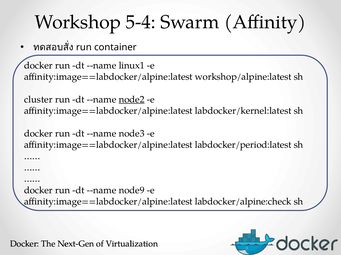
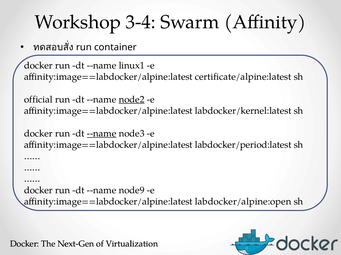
5-4: 5-4 -> 3-4
workshop/alpine:latest: workshop/alpine:latest -> certificate/alpine:latest
cluster: cluster -> official
--name at (102, 134) underline: none -> present
labdocker/alpine:check: labdocker/alpine:check -> labdocker/alpine:open
